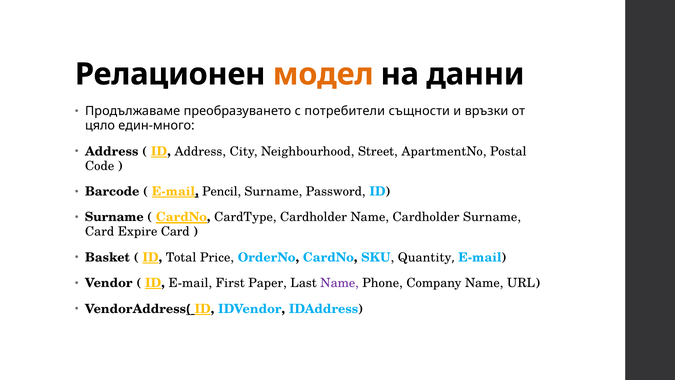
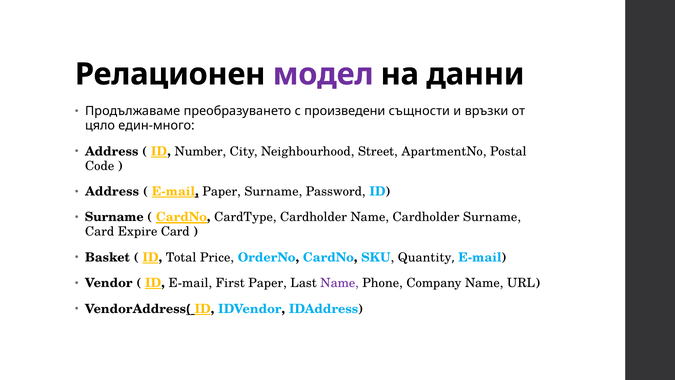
модел colour: orange -> purple
потребители: потребители -> произведени
ID Address: Address -> Number
Barcode at (112, 191): Barcode -> Address
E-mail Pencil: Pencil -> Paper
